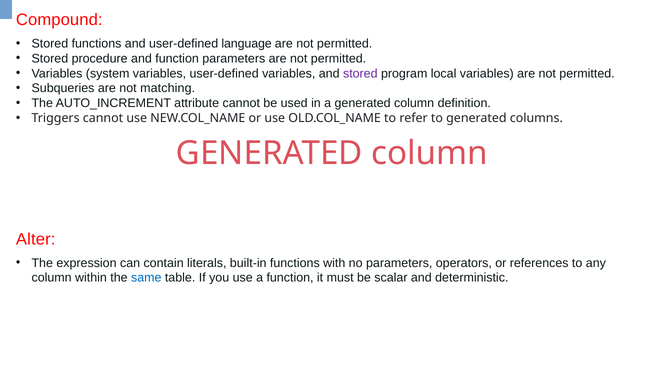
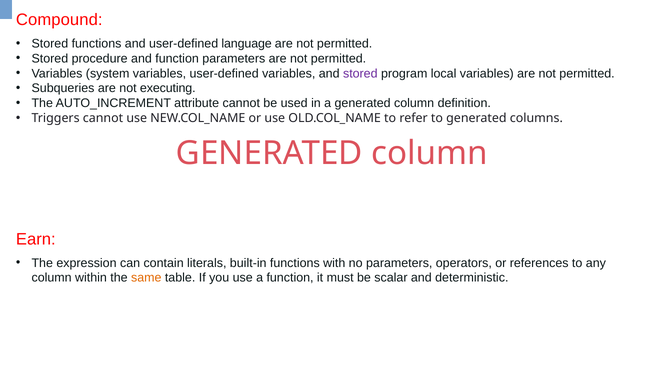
matching: matching -> executing
Alter: Alter -> Earn
same colour: blue -> orange
